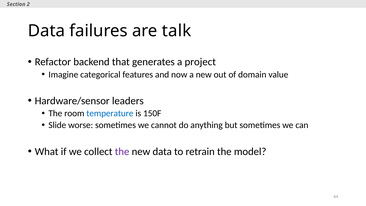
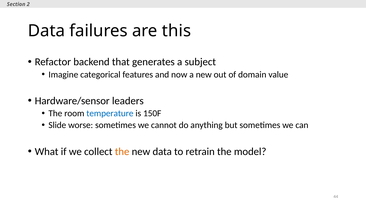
talk: talk -> this
project: project -> subject
the at (122, 151) colour: purple -> orange
